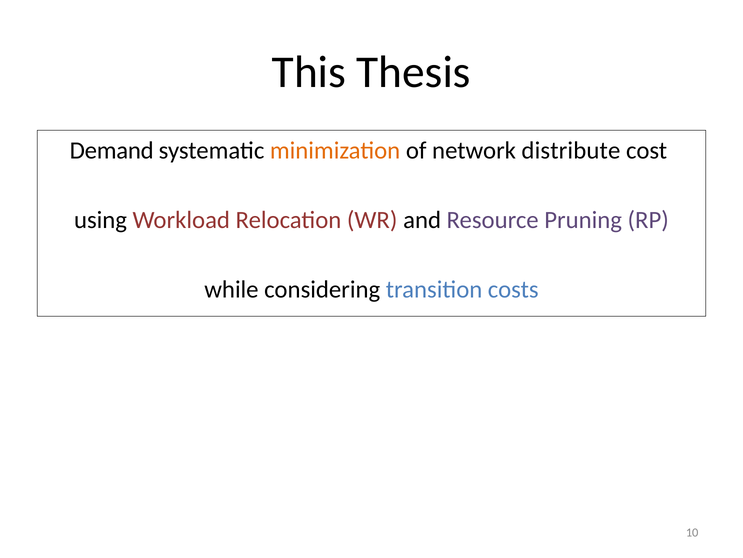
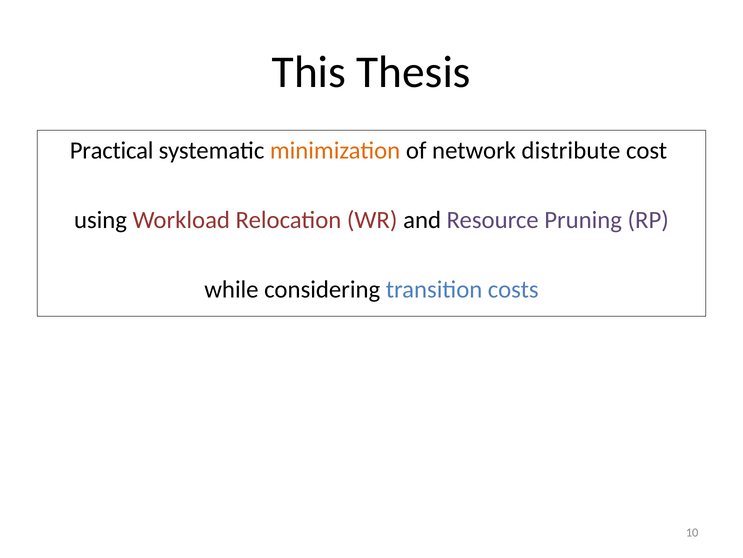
Demand: Demand -> Practical
